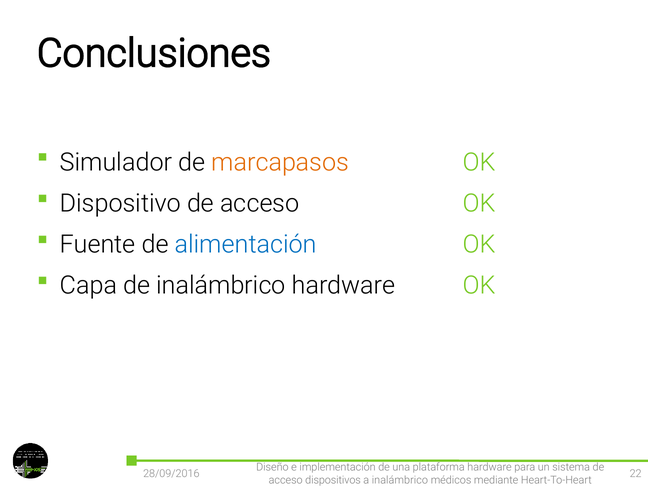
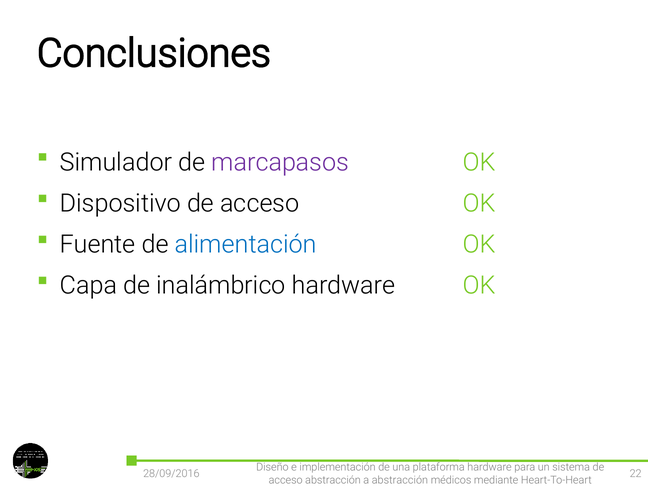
marcapasos colour: orange -> purple
acceso dispositivos: dispositivos -> abstracción
a inalámbrico: inalámbrico -> abstracción
